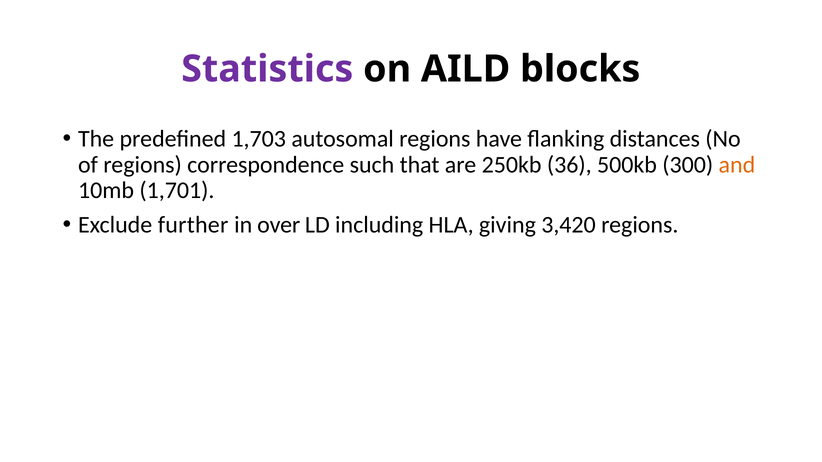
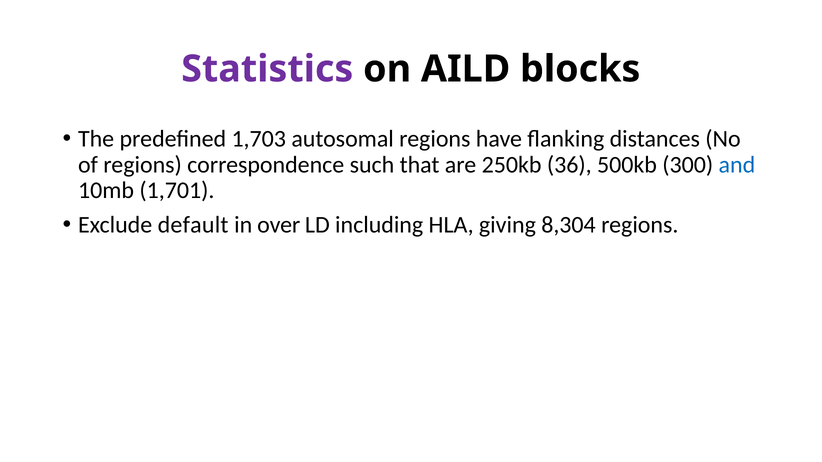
and colour: orange -> blue
further: further -> default
3,420: 3,420 -> 8,304
